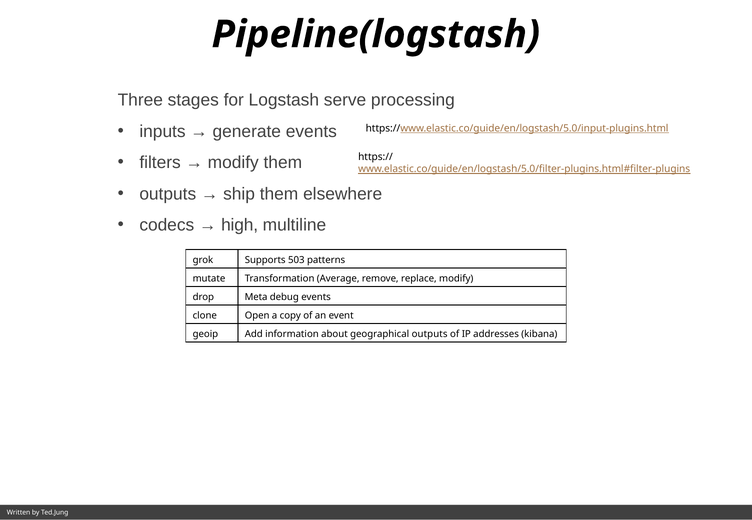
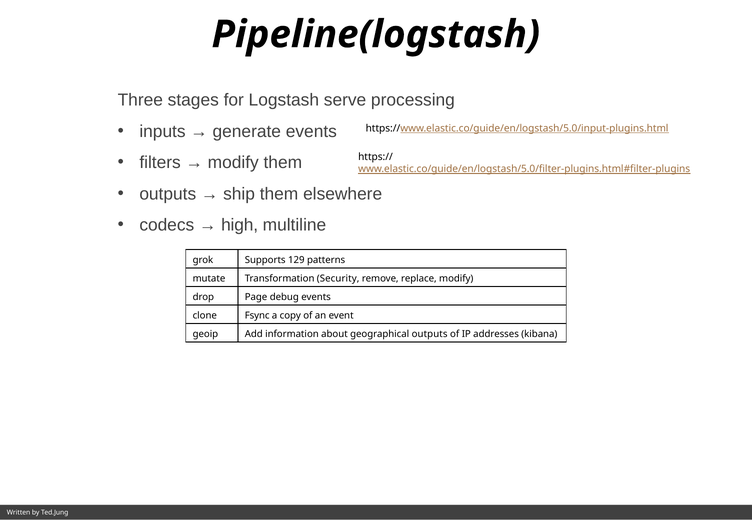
503: 503 -> 129
Average: Average -> Security
Meta: Meta -> Page
Open: Open -> Fsync
